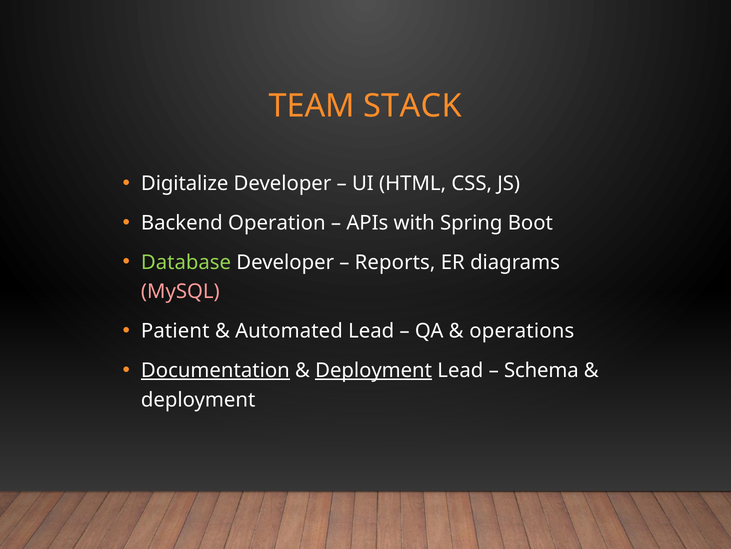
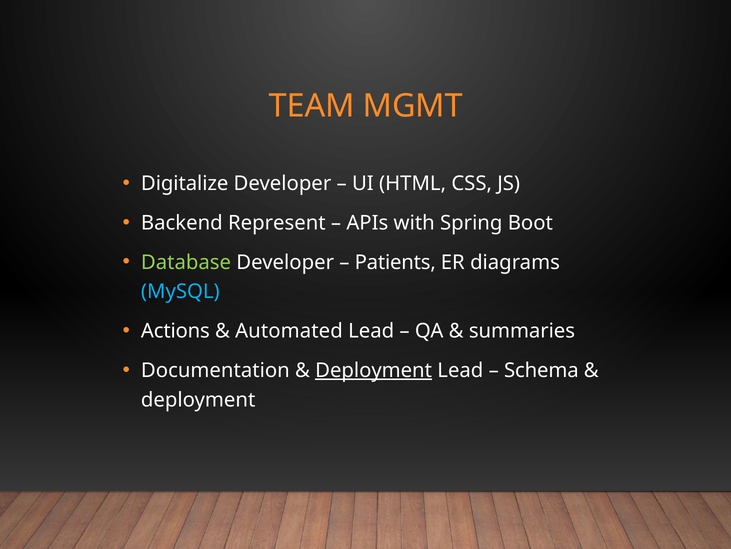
STACK: STACK -> MGMT
Operation: Operation -> Represent
Reports: Reports -> Patients
MySQL colour: pink -> light blue
Patient: Patient -> Actions
operations: operations -> summaries
Documentation underline: present -> none
